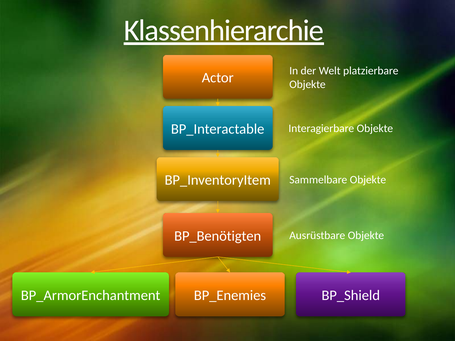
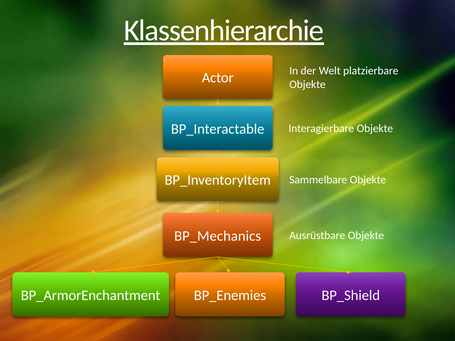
BP_Benötigten: BP_Benötigten -> BP_Mechanics
